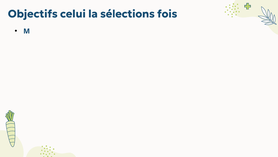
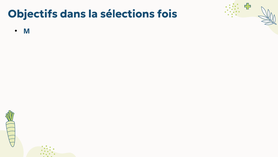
celui: celui -> dans
